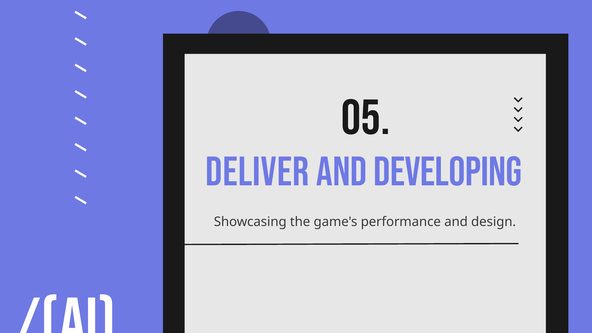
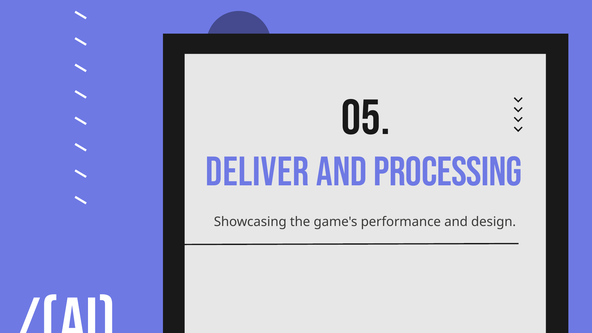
Developing: Developing -> Processing
